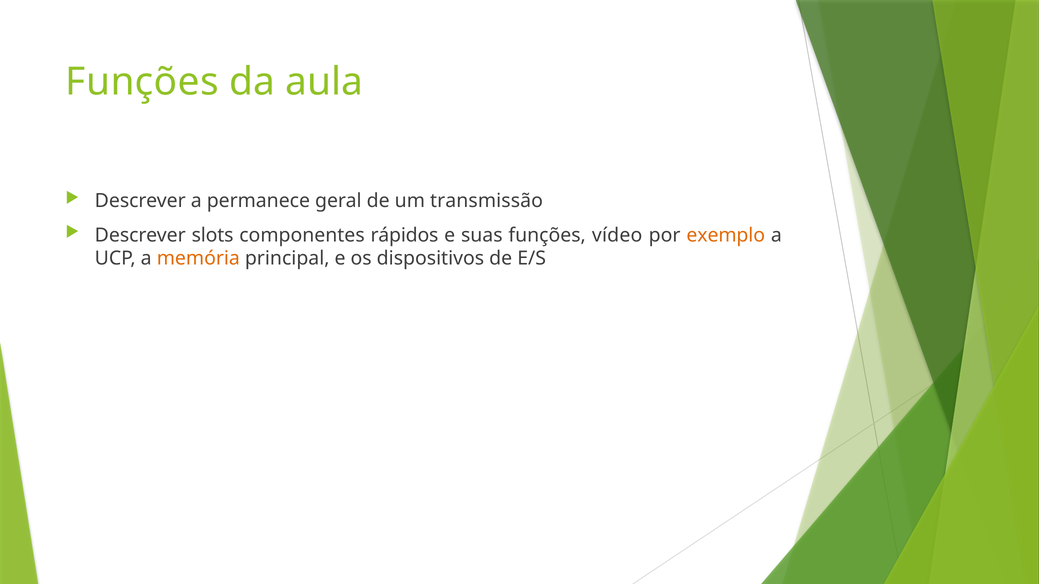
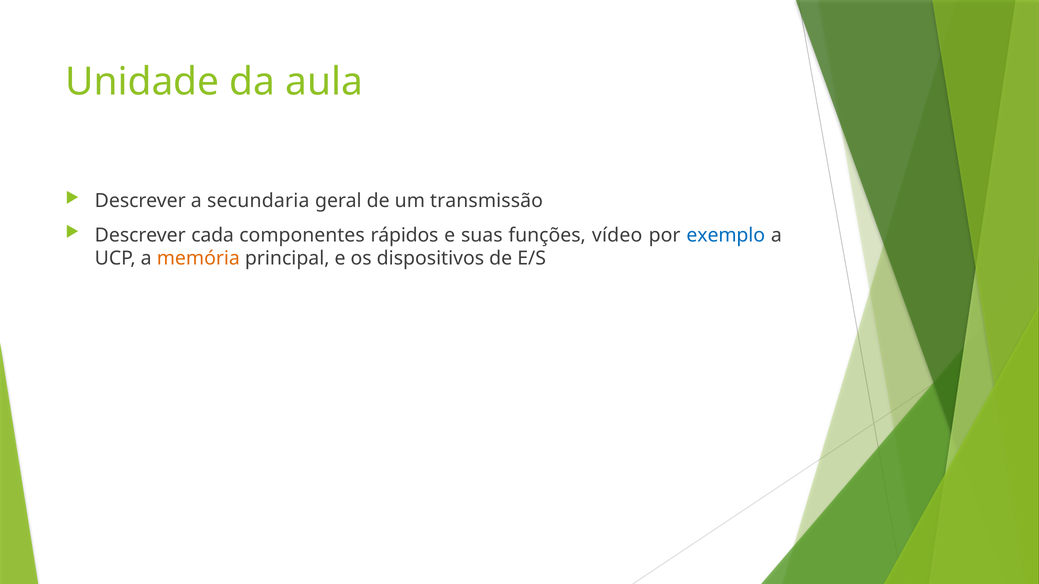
Funções at (142, 82): Funções -> Unidade
permanece: permanece -> secundaria
slots: slots -> cada
exemplo colour: orange -> blue
